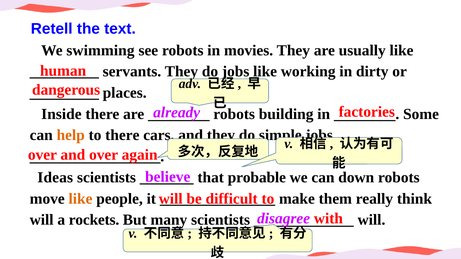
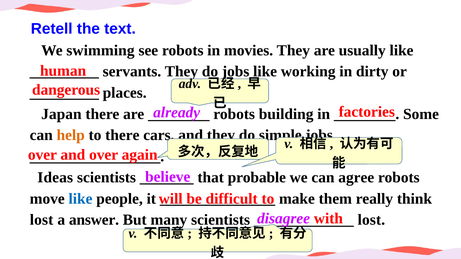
Inside: Inside -> Japan
down: down -> agree
like at (80, 199) colour: orange -> blue
will at (42, 220): will -> lost
rockets: rockets -> answer
will at (371, 220): will -> lost
